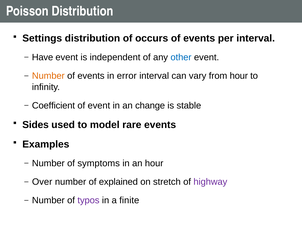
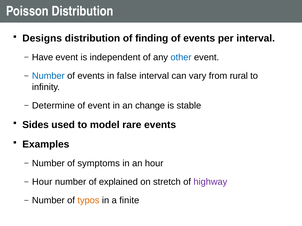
Settings: Settings -> Designs
occurs: occurs -> finding
Number at (48, 76) colour: orange -> blue
error: error -> false
from hour: hour -> rural
Coefficient: Coefficient -> Determine
Over at (42, 182): Over -> Hour
typos colour: purple -> orange
